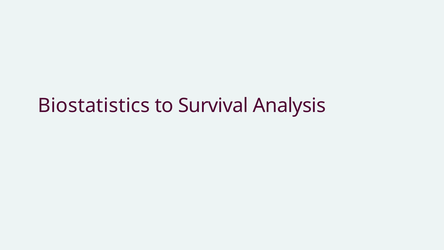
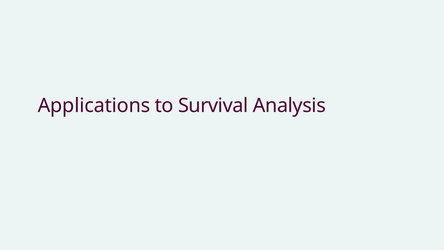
Biostatistics: Biostatistics -> Applications
